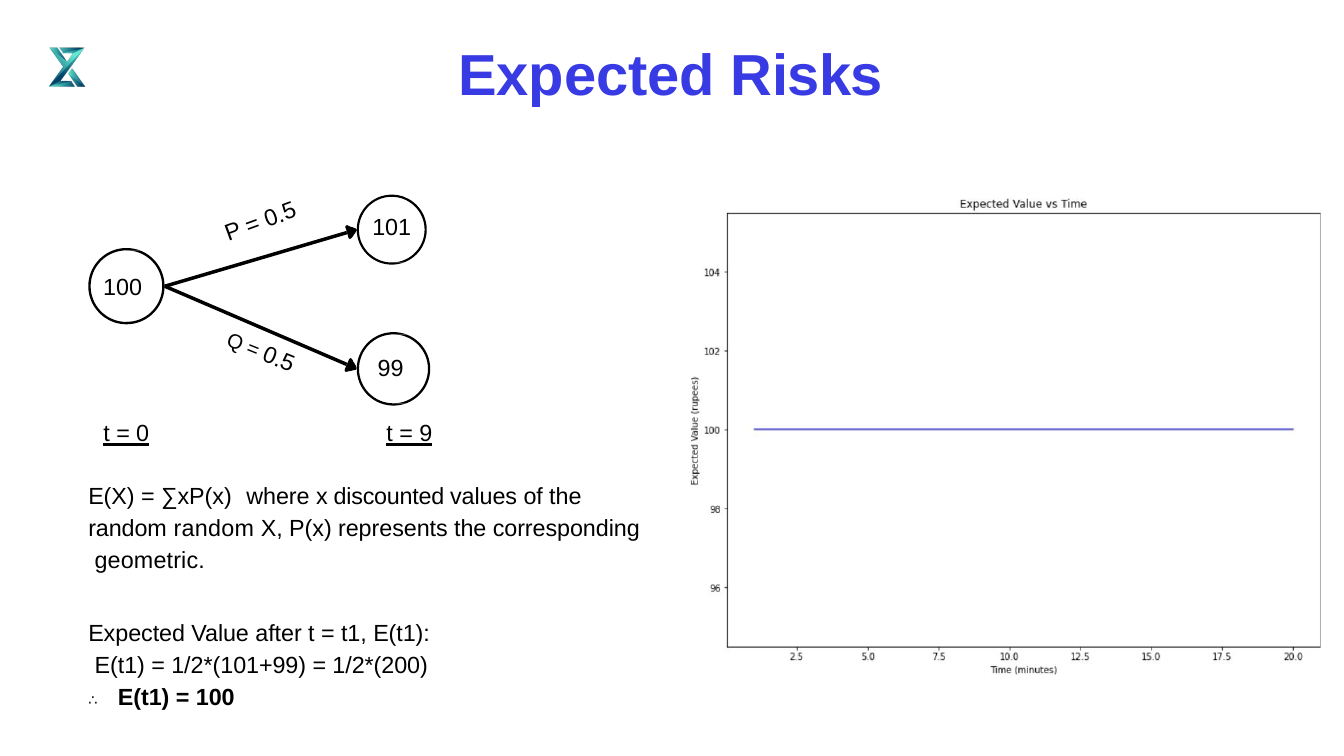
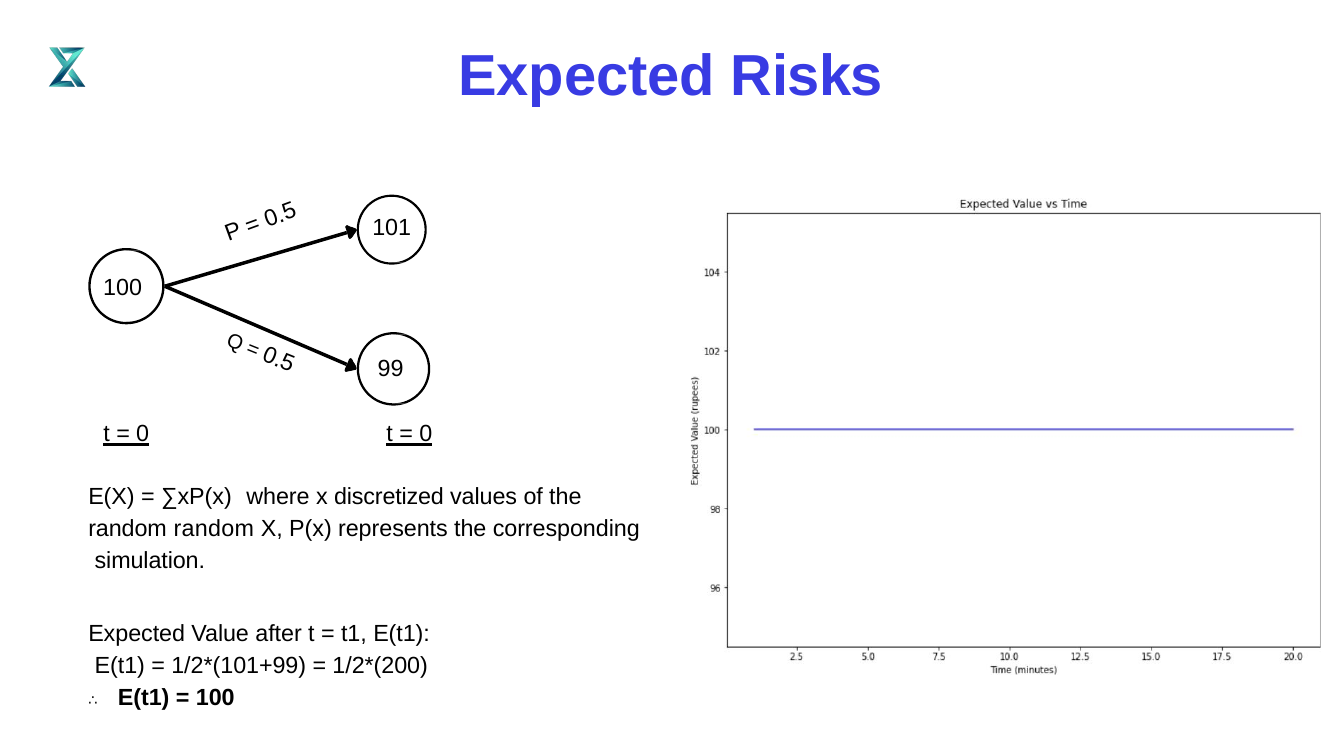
9 at (426, 434): 9 -> 0
discounted: discounted -> discretized
geometric: geometric -> simulation
